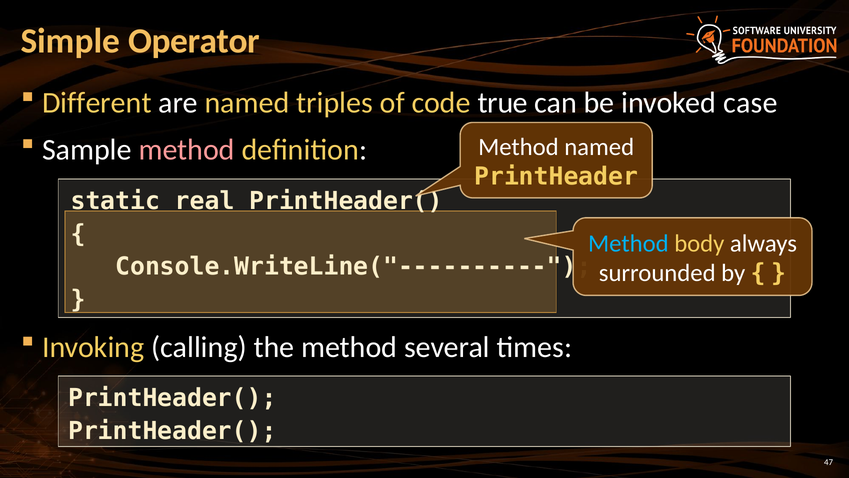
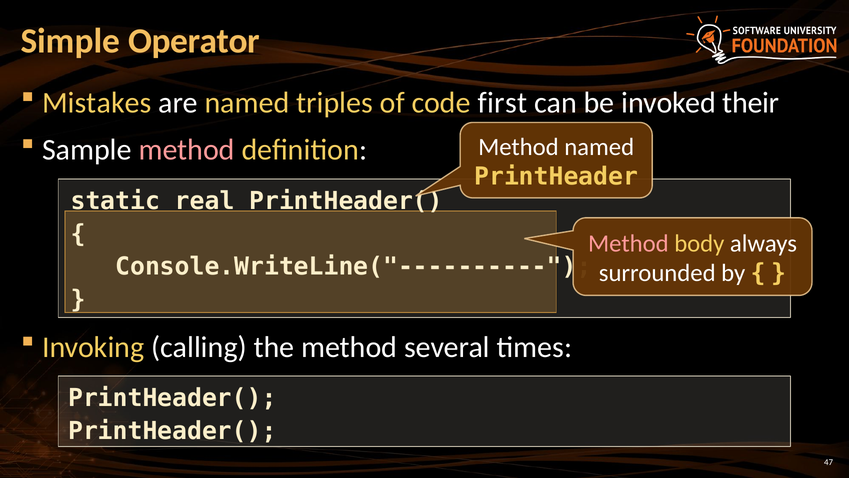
Different: Different -> Mistakes
true: true -> first
case: case -> their
Method at (628, 243) colour: light blue -> pink
